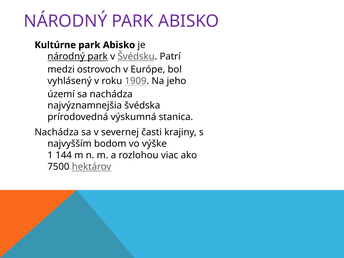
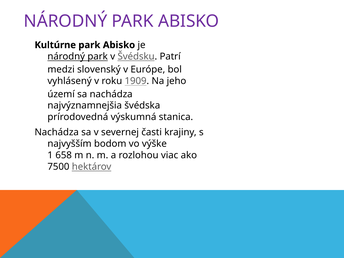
ostrovoch: ostrovoch -> slovenský
144: 144 -> 658
